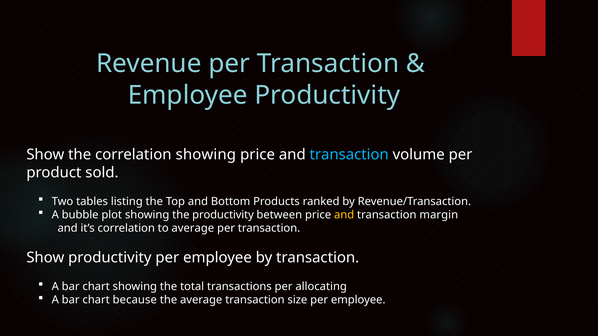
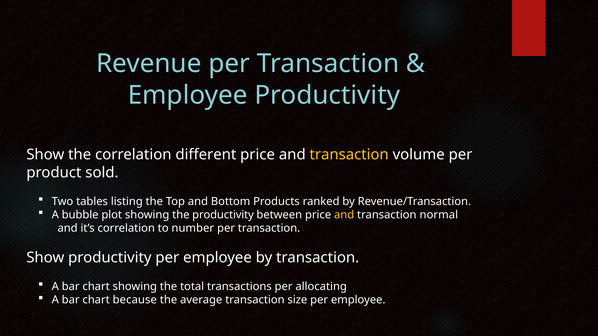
correlation showing: showing -> different
transaction at (349, 155) colour: light blue -> yellow
margin: margin -> normal
to average: average -> number
